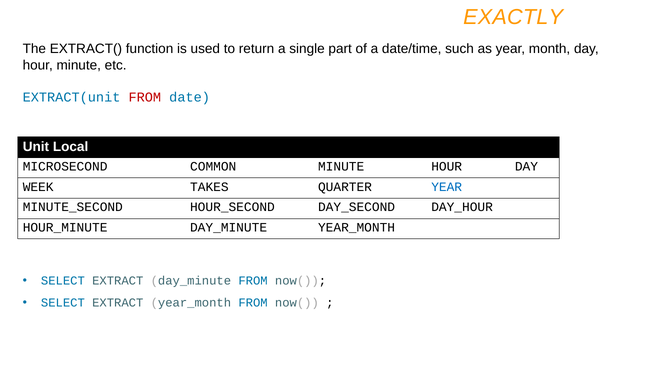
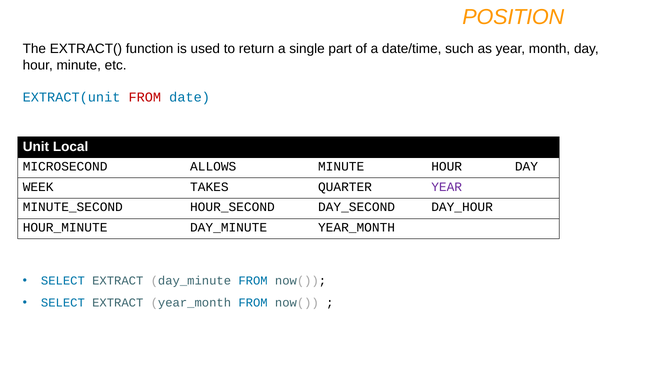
EXACTLY: EXACTLY -> POSITION
COMMON: COMMON -> ALLOWS
YEAR at (447, 187) colour: blue -> purple
